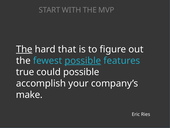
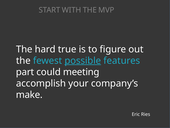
The at (24, 49) underline: present -> none
that: that -> true
true: true -> part
could possible: possible -> meeting
